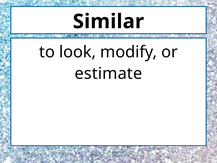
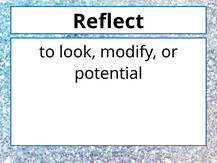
Similar: Similar -> Reflect
estimate: estimate -> potential
